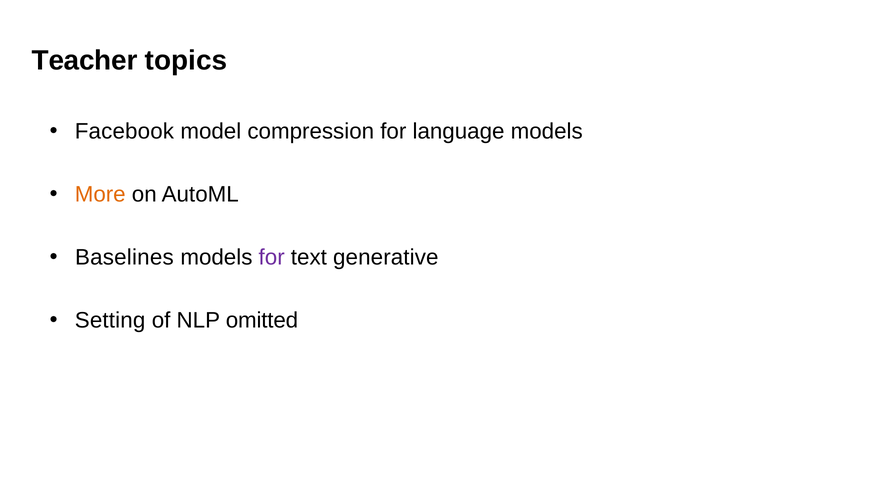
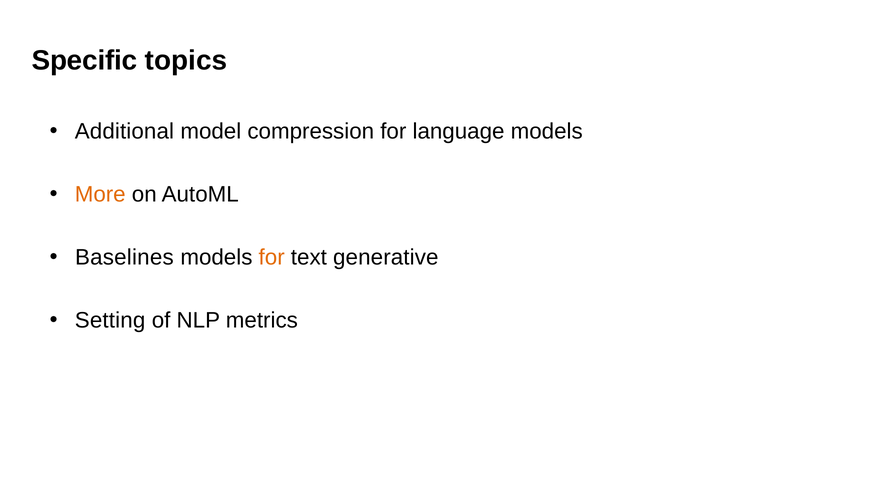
Teacher: Teacher -> Specific
Facebook: Facebook -> Additional
for at (272, 257) colour: purple -> orange
omitted: omitted -> metrics
